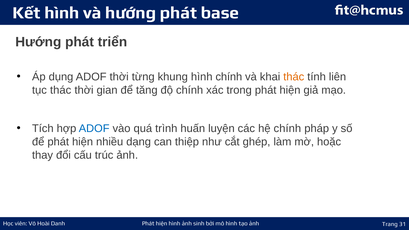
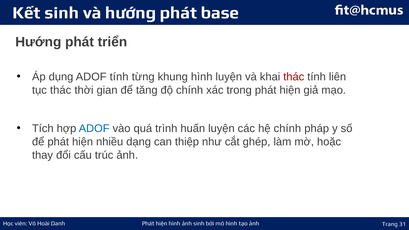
Kết hình: hình -> sinh
ADOF thời: thời -> tính
hình chính: chính -> luyện
thác at (294, 77) colour: orange -> red
